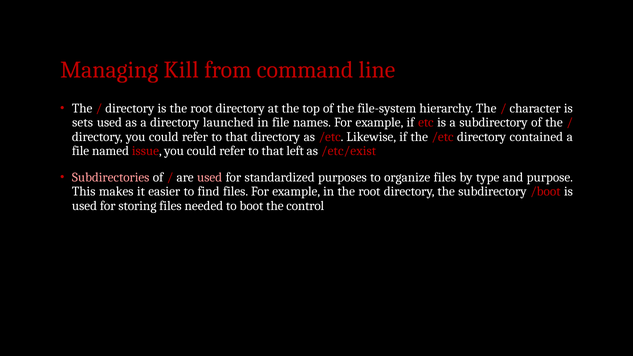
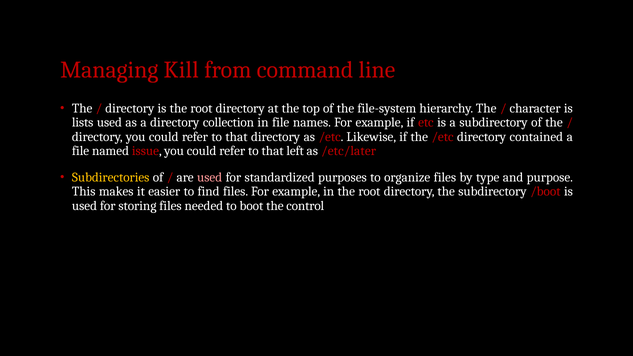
sets: sets -> lists
launched: launched -> collection
/etc/exist: /etc/exist -> /etc/later
Subdirectories colour: pink -> yellow
